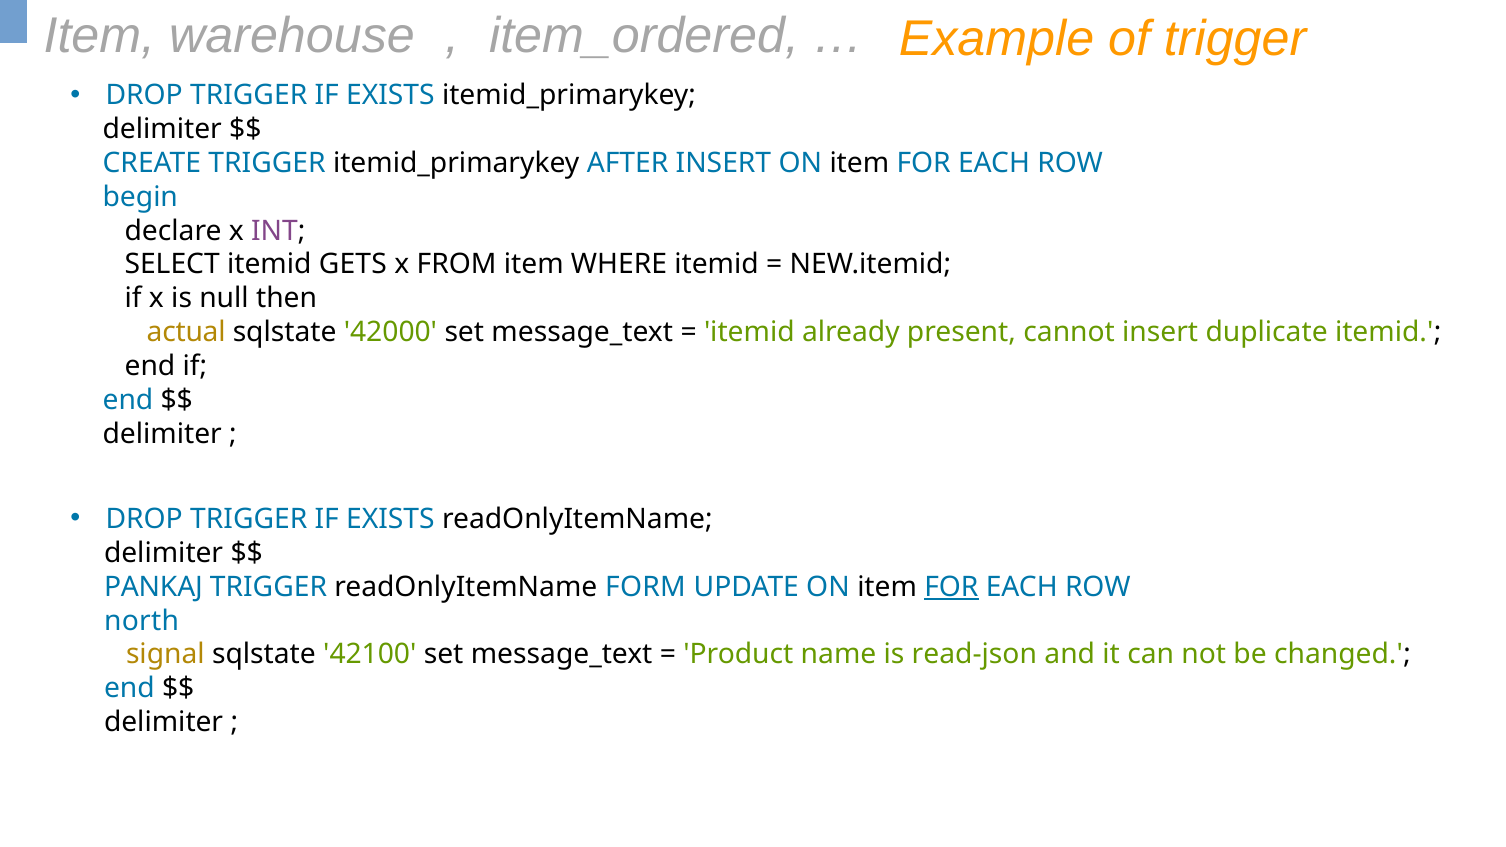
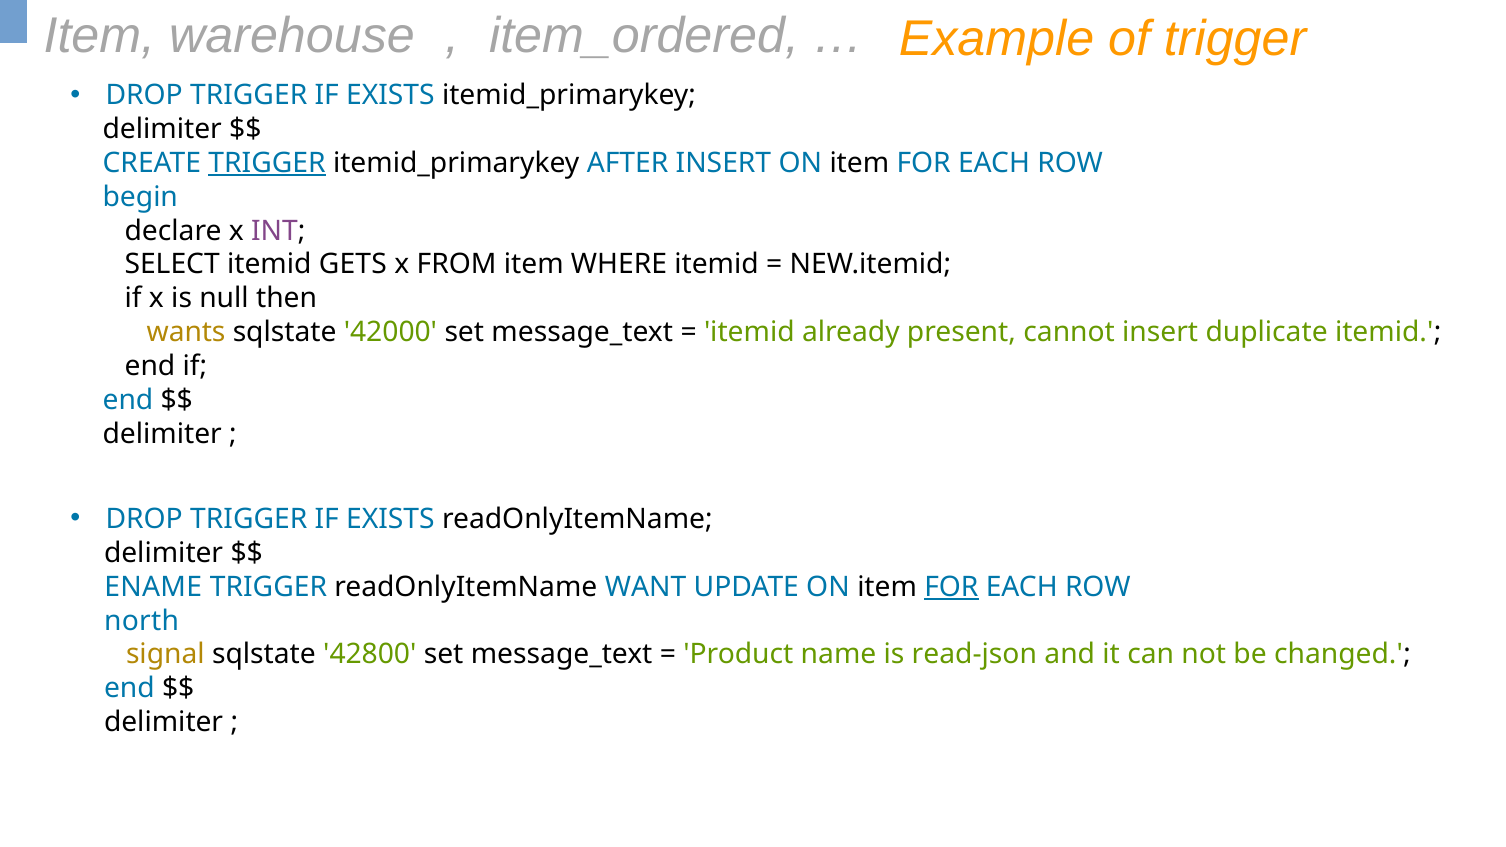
TRIGGER at (267, 163) underline: none -> present
actual: actual -> wants
PANKAJ: PANKAJ -> ENAME
FORM: FORM -> WANT
42100: 42100 -> 42800
